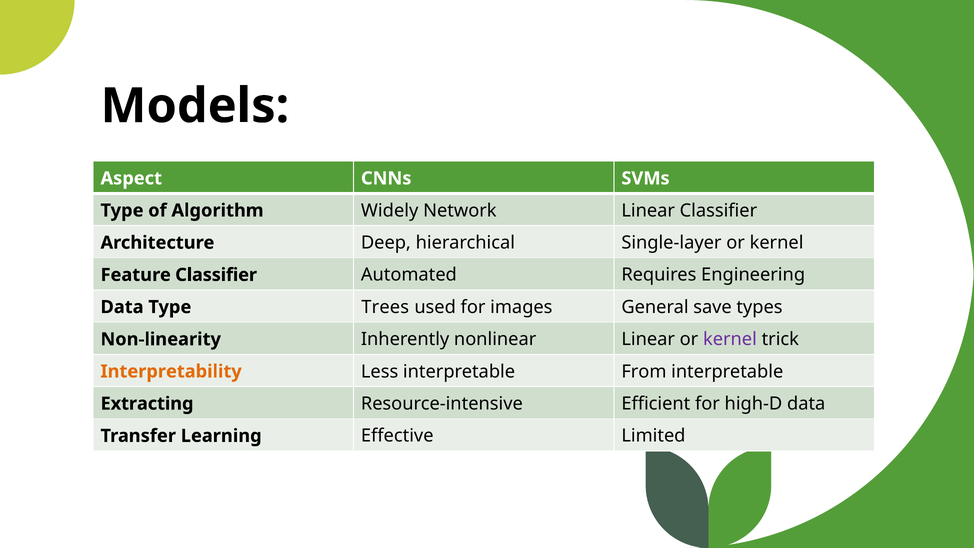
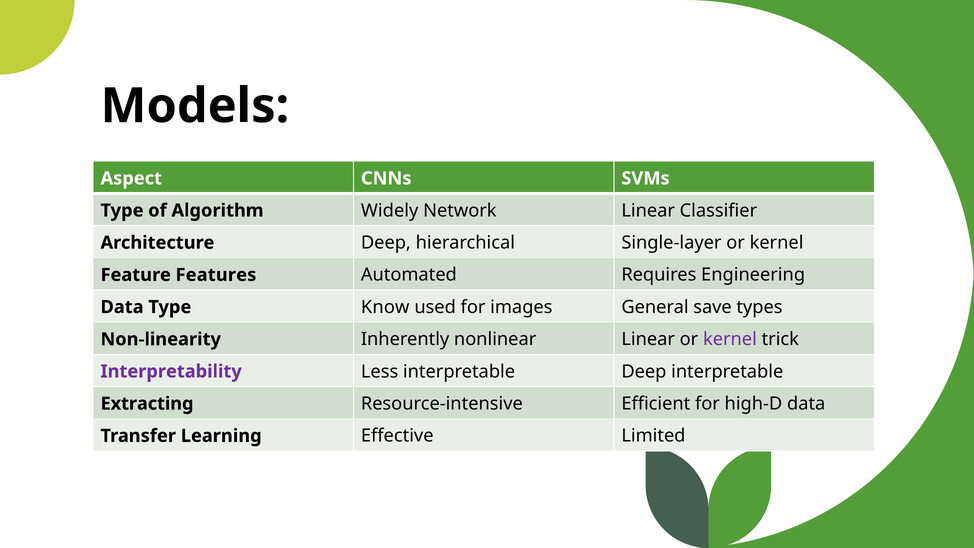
Feature Classifier: Classifier -> Features
Trees: Trees -> Know
Interpretability colour: orange -> purple
interpretable From: From -> Deep
